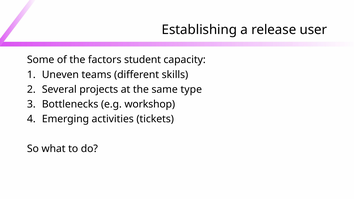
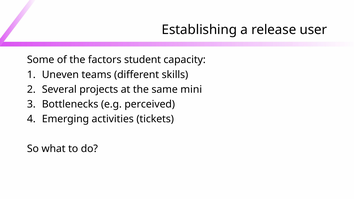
type: type -> mini
workshop: workshop -> perceived
